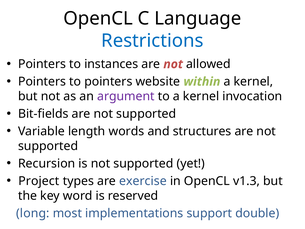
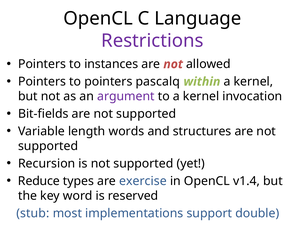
Restrictions colour: blue -> purple
website: website -> pascalq
Project: Project -> Reduce
v1.3: v1.3 -> v1.4
long: long -> stub
